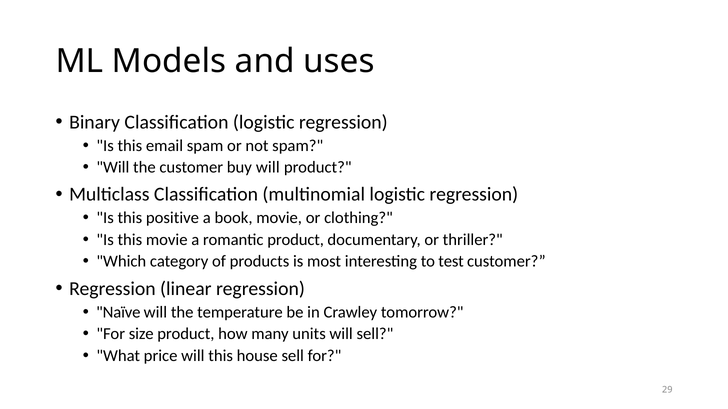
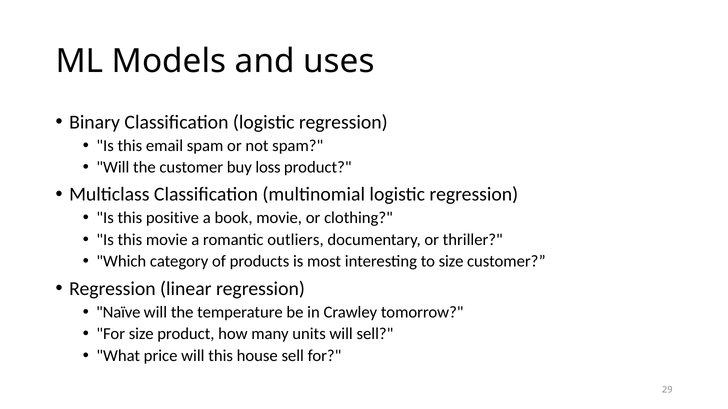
buy will: will -> loss
romantic product: product -> outliers
to test: test -> size
